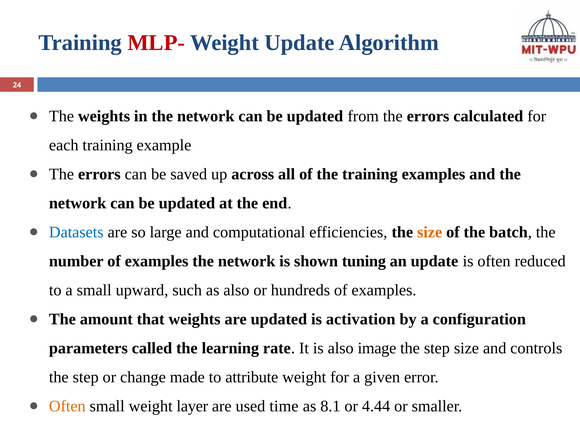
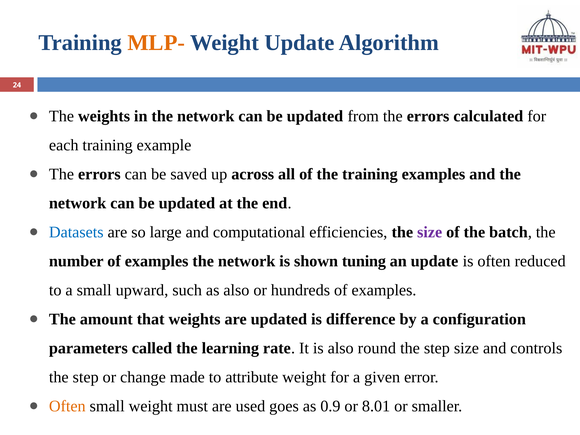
MLP- colour: red -> orange
size at (430, 232) colour: orange -> purple
activation: activation -> difference
image: image -> round
layer: layer -> must
time: time -> goes
8.1: 8.1 -> 0.9
4.44: 4.44 -> 8.01
